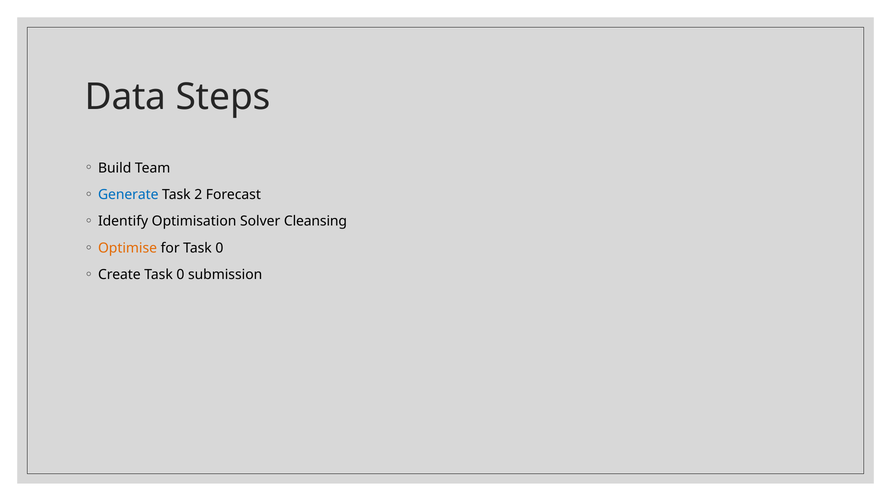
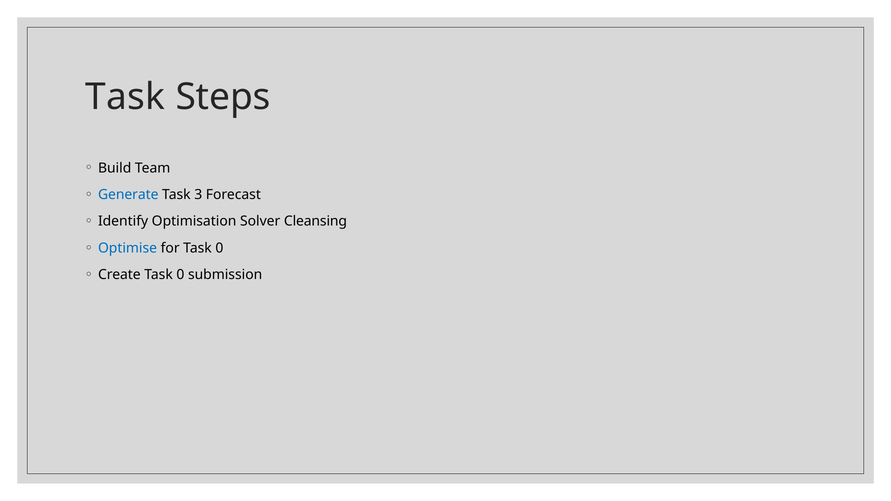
Data at (125, 97): Data -> Task
2: 2 -> 3
Optimise colour: orange -> blue
